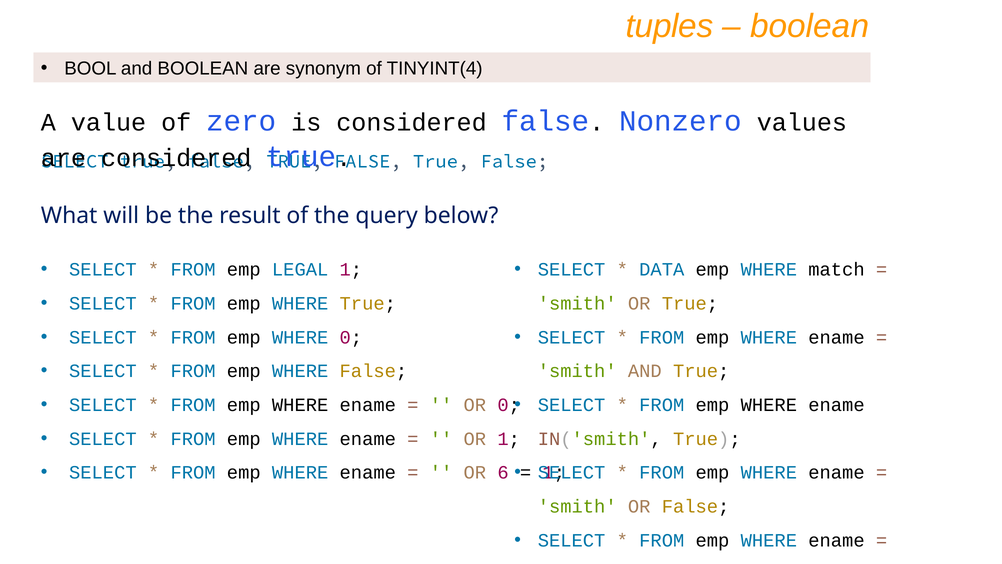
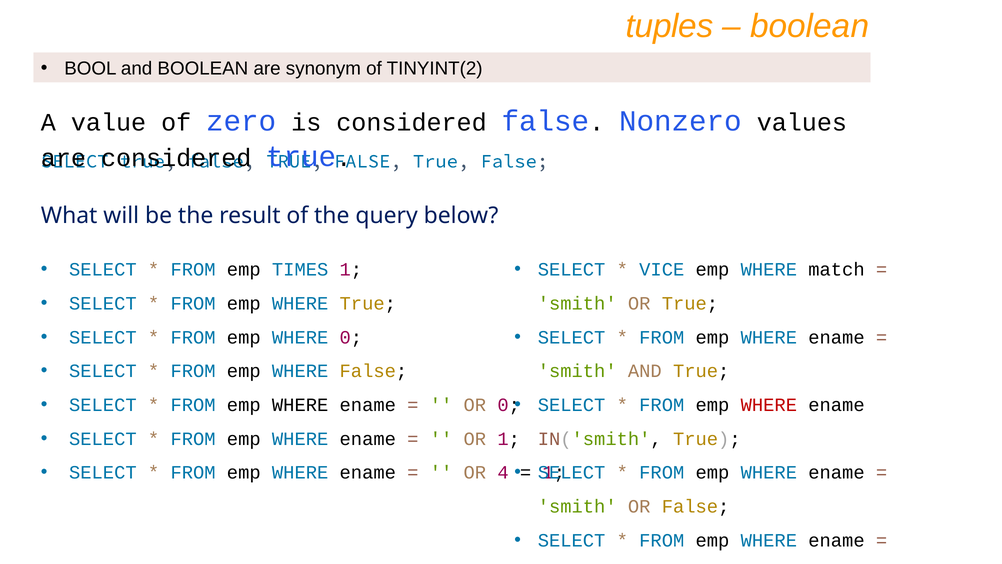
TINYINT(4: TINYINT(4 -> TINYINT(2
LEGAL: LEGAL -> TIMES
DATA: DATA -> VICE
WHERE at (769, 405) colour: black -> red
6: 6 -> 4
